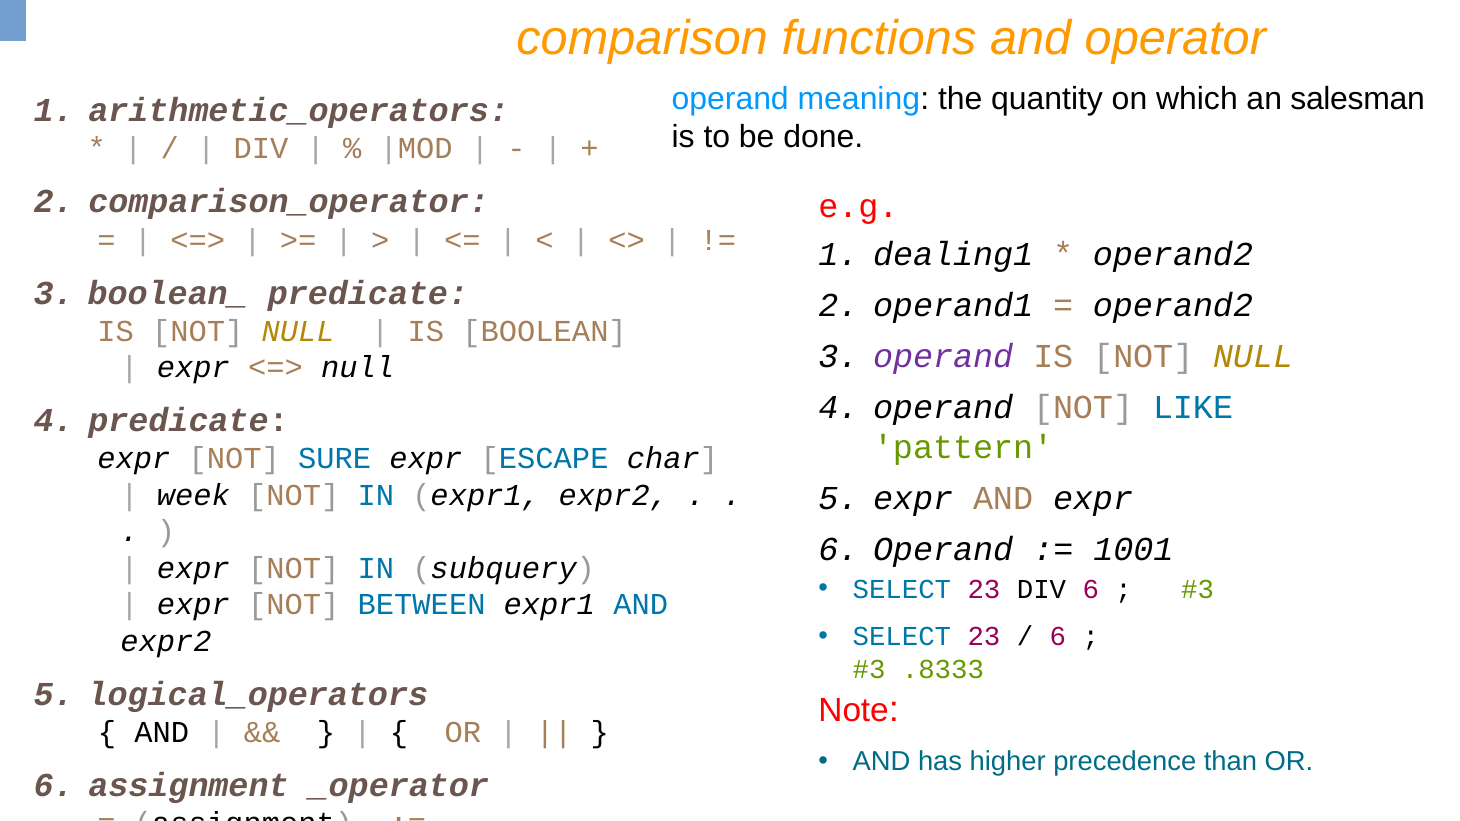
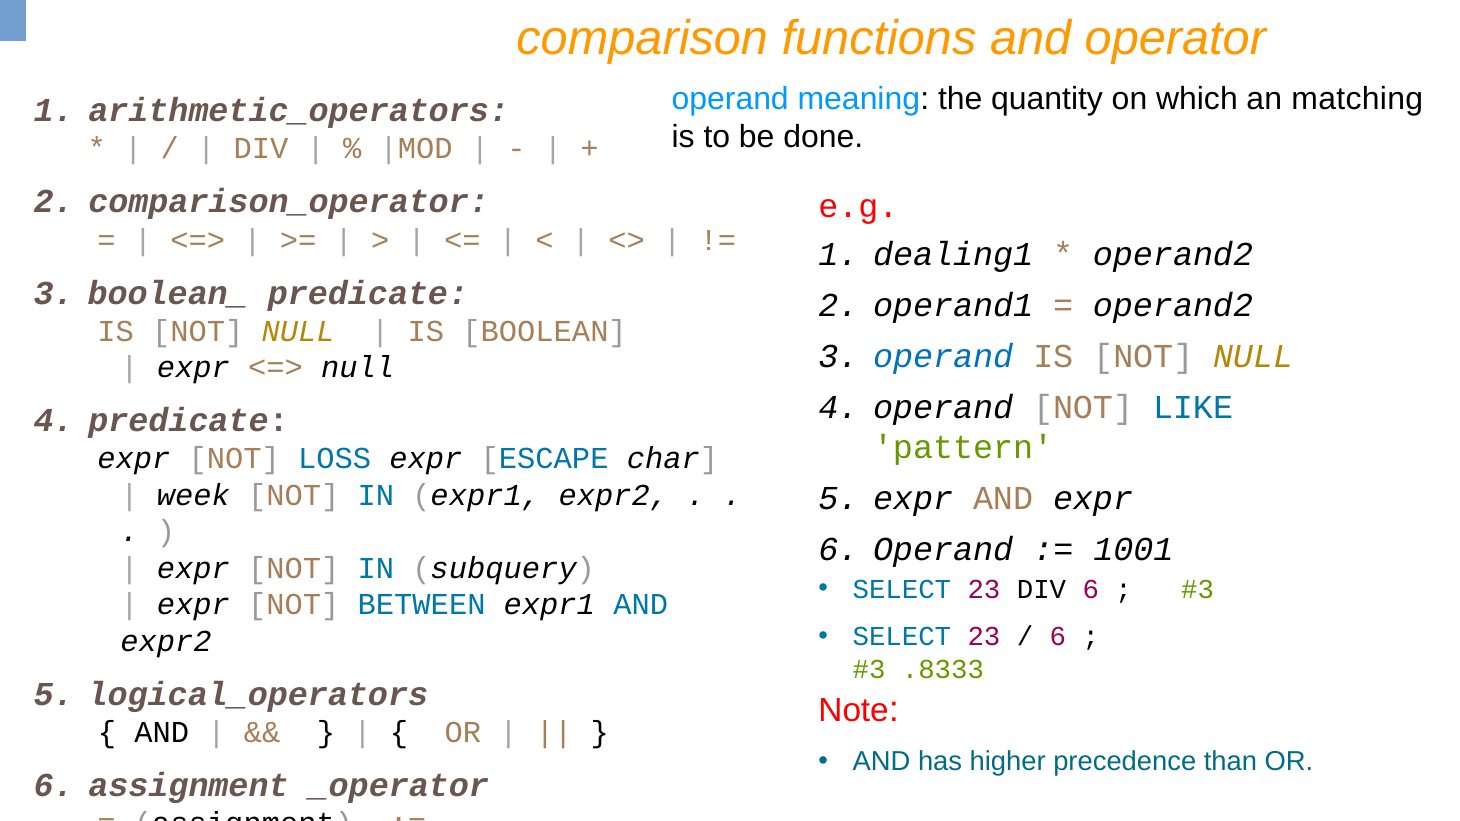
salesman: salesman -> matching
operand at (943, 356) colour: purple -> blue
SURE: SURE -> LOSS
